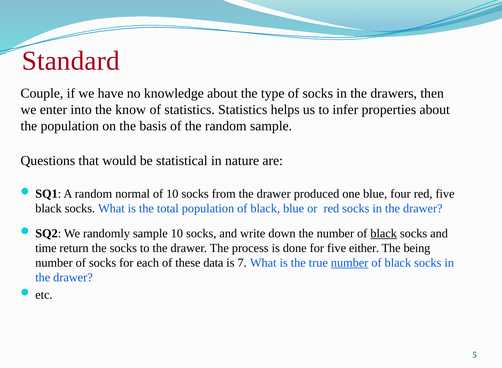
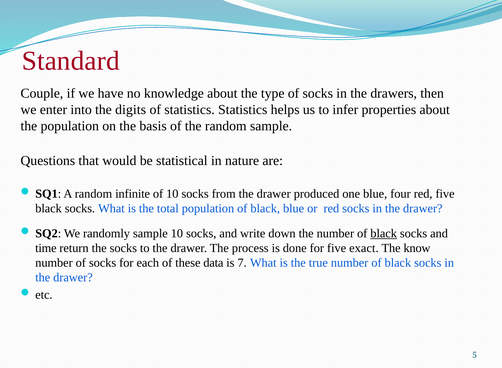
know: know -> digits
normal: normal -> infinite
either: either -> exact
being: being -> know
number at (350, 263) underline: present -> none
